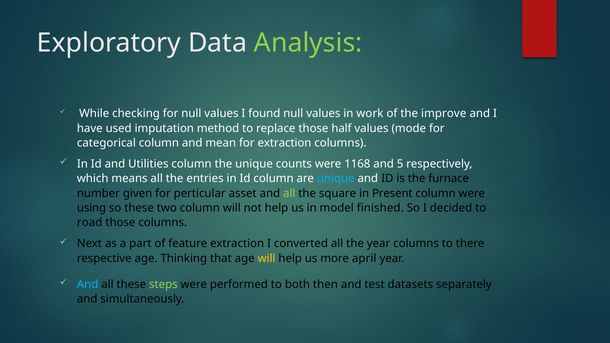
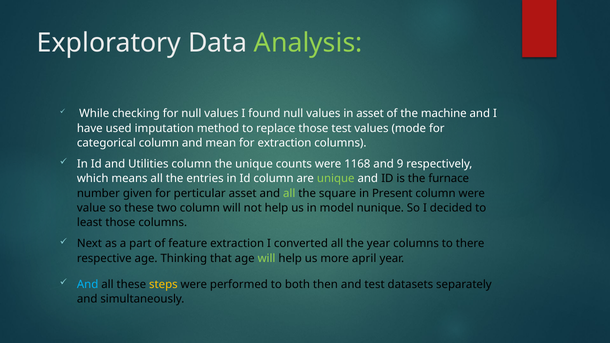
in work: work -> asset
improve: improve -> machine
those half: half -> test
5: 5 -> 9
unique at (336, 179) colour: light blue -> light green
using: using -> value
finished: finished -> nunique
road: road -> least
will at (267, 259) colour: yellow -> light green
steps colour: light green -> yellow
